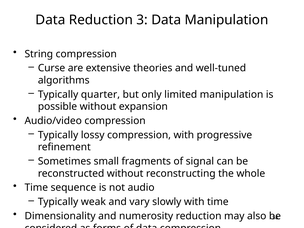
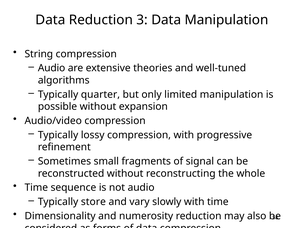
Curse at (52, 68): Curse -> Audio
weak: weak -> store
